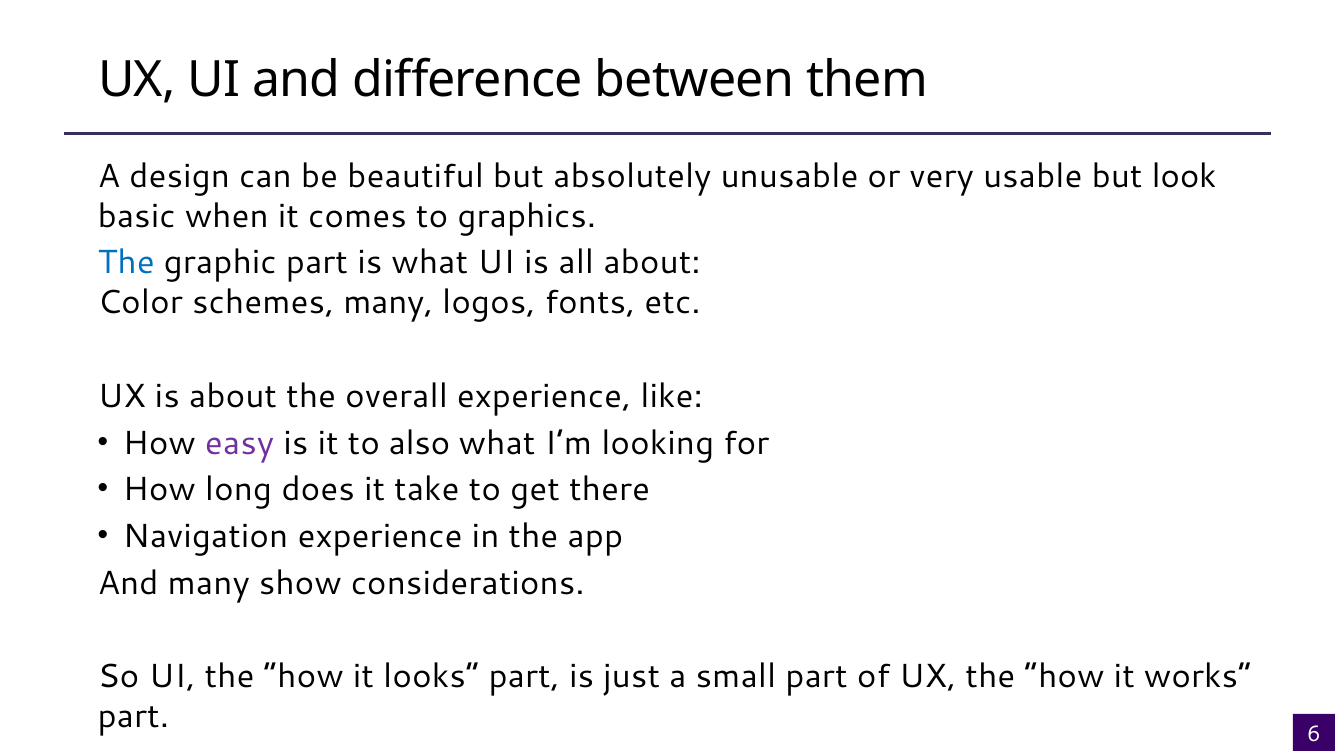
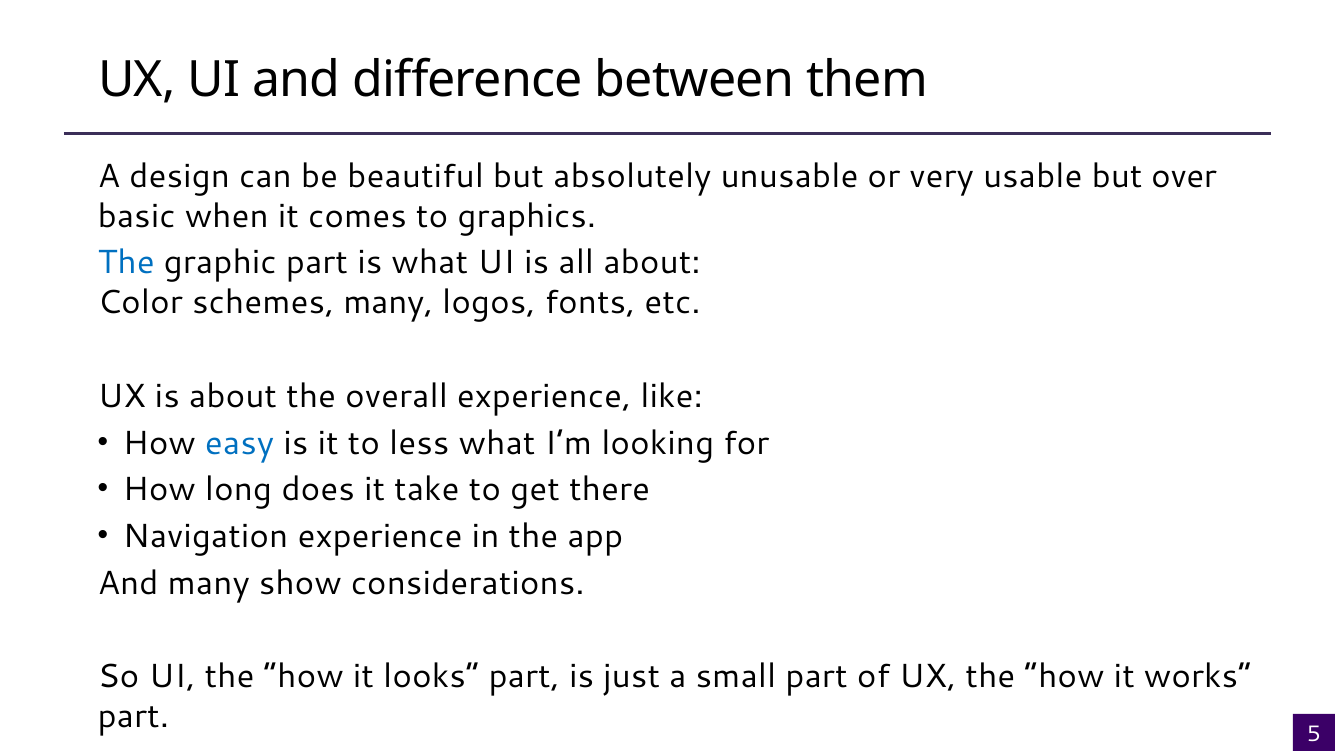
look: look -> over
easy colour: purple -> blue
also: also -> less
6: 6 -> 5
